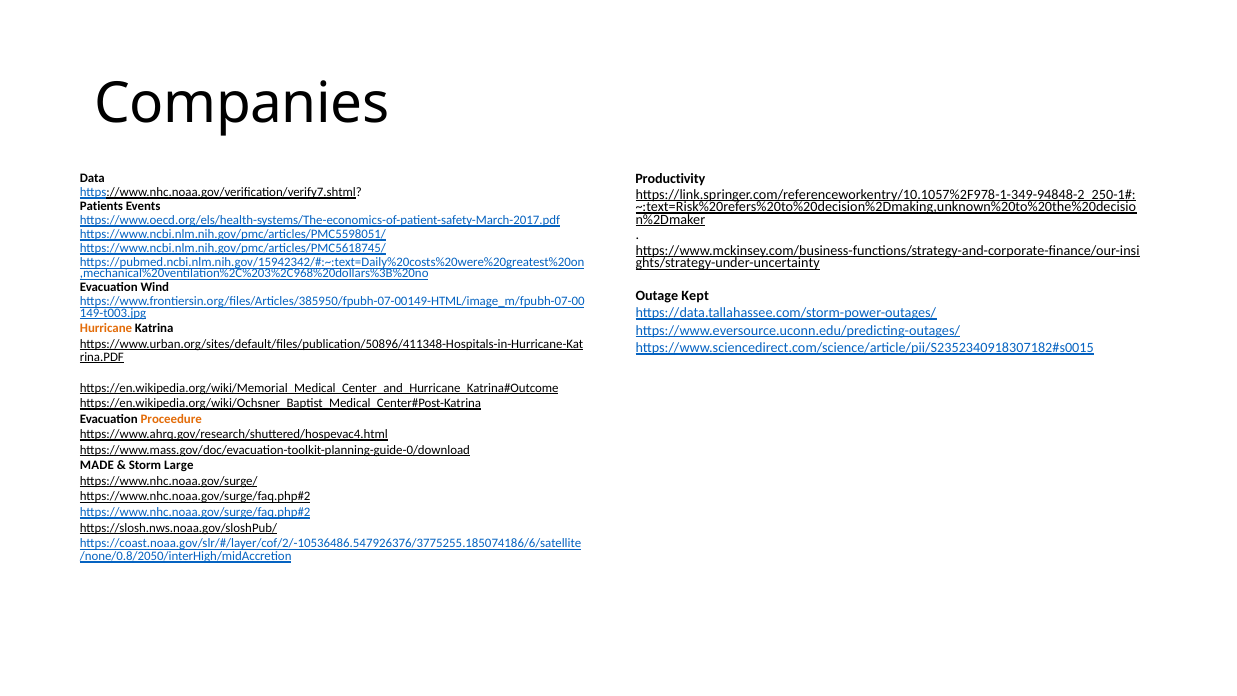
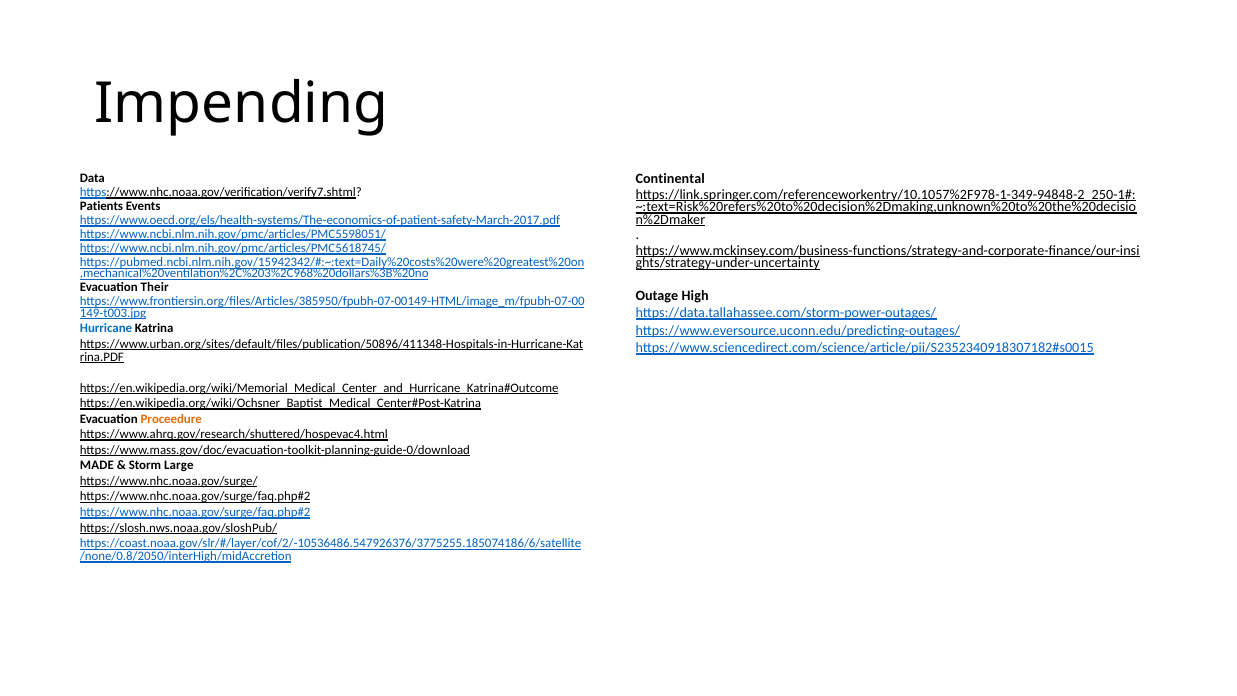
Companies: Companies -> Impending
Productivity: Productivity -> Continental
Wind: Wind -> Their
Kept: Kept -> High
Hurricane colour: orange -> blue
